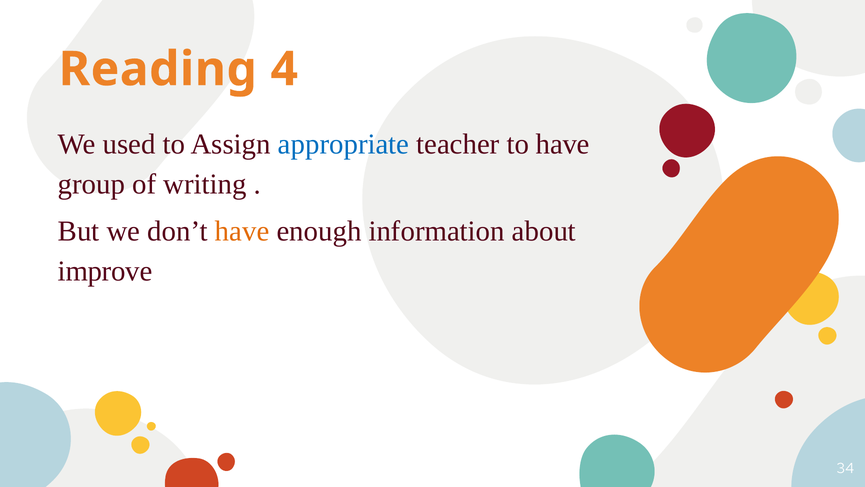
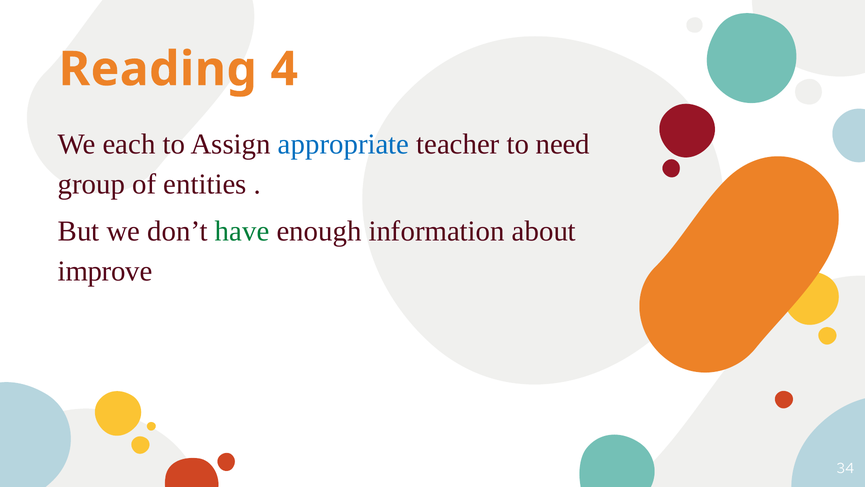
used: used -> each
to have: have -> need
writing: writing -> entities
have at (242, 231) colour: orange -> green
